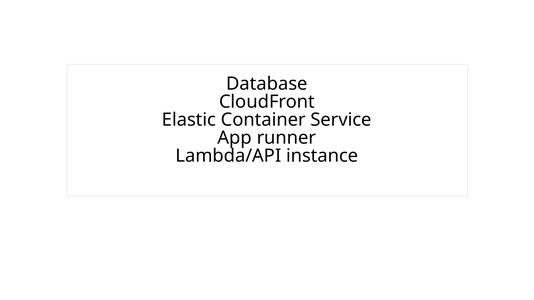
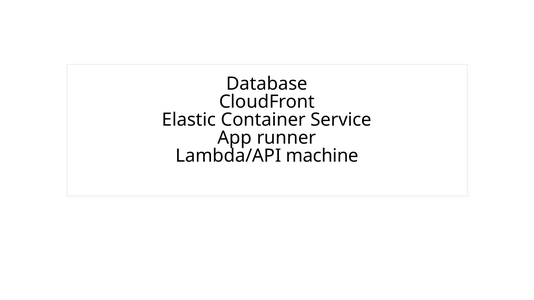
instance: instance -> machine
